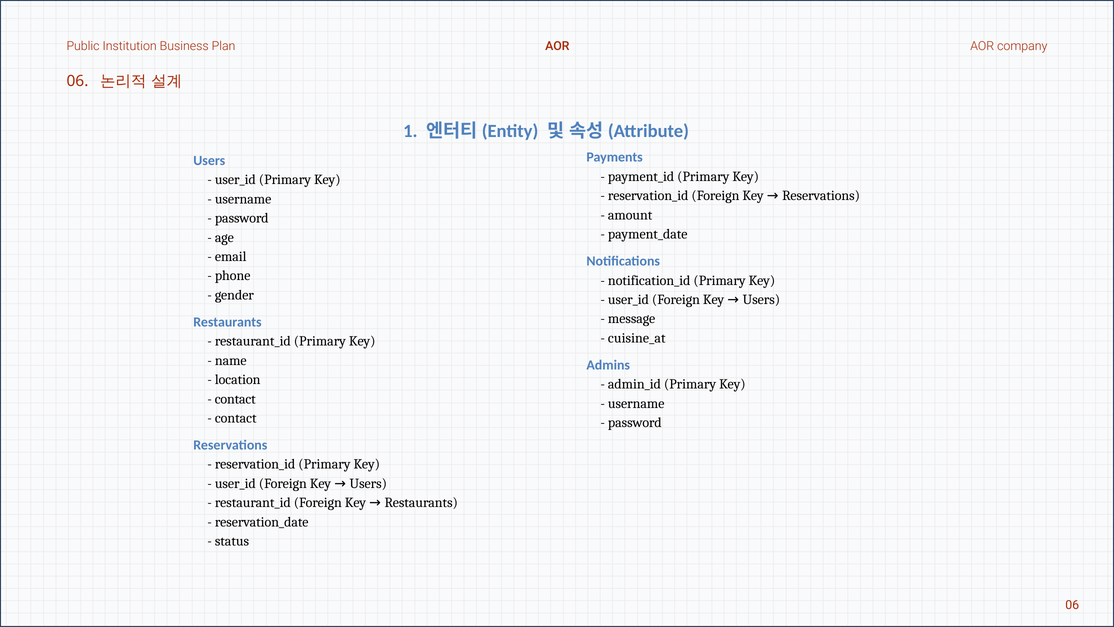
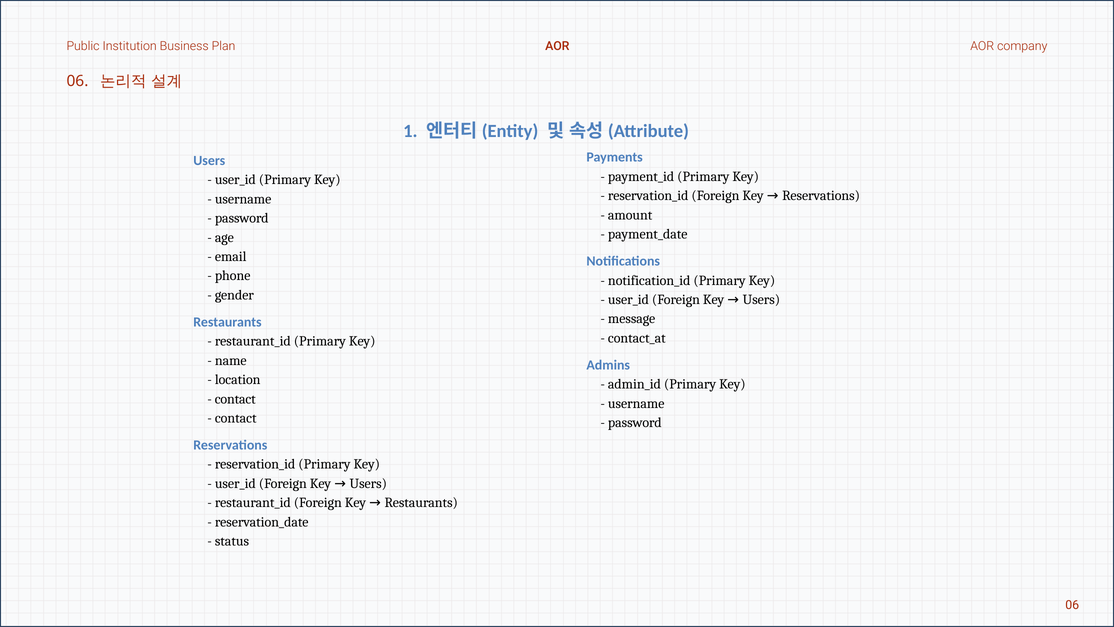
cuisine_at: cuisine_at -> contact_at
